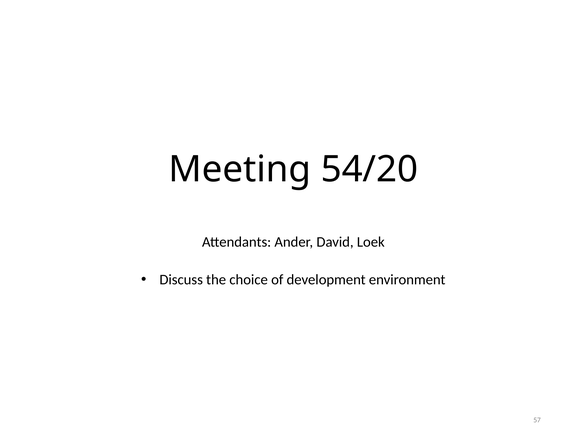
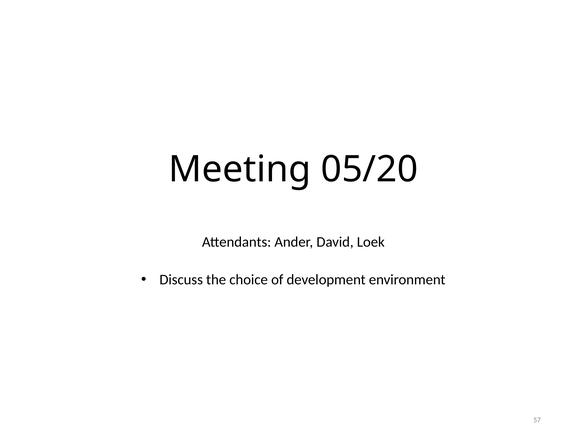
54/20: 54/20 -> 05/20
